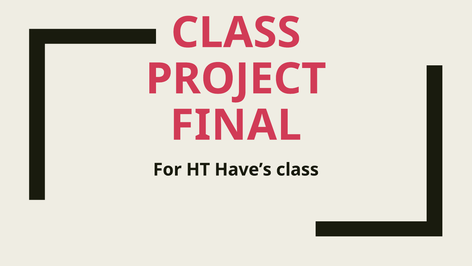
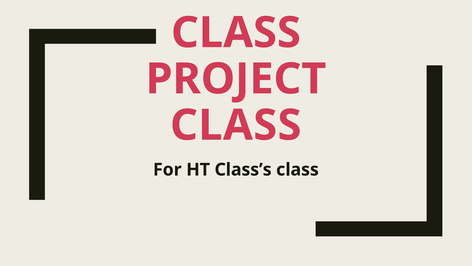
FINAL at (236, 125): FINAL -> CLASS
Have’s: Have’s -> Class’s
